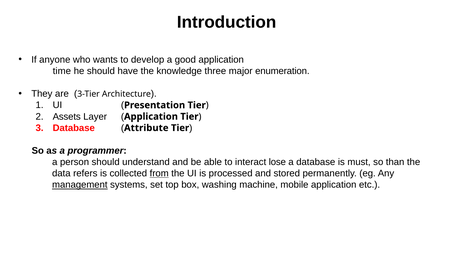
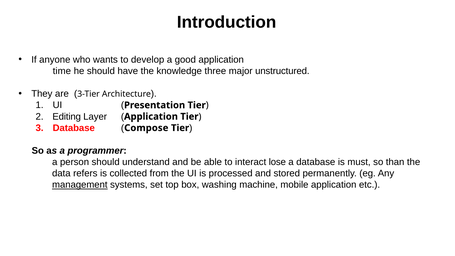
enumeration: enumeration -> unstructured
Assets: Assets -> Editing
Attribute: Attribute -> Compose
from underline: present -> none
